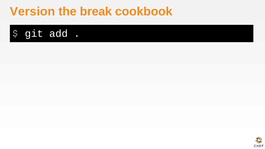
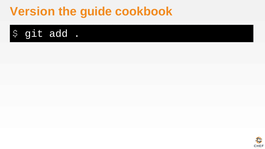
break: break -> guide
